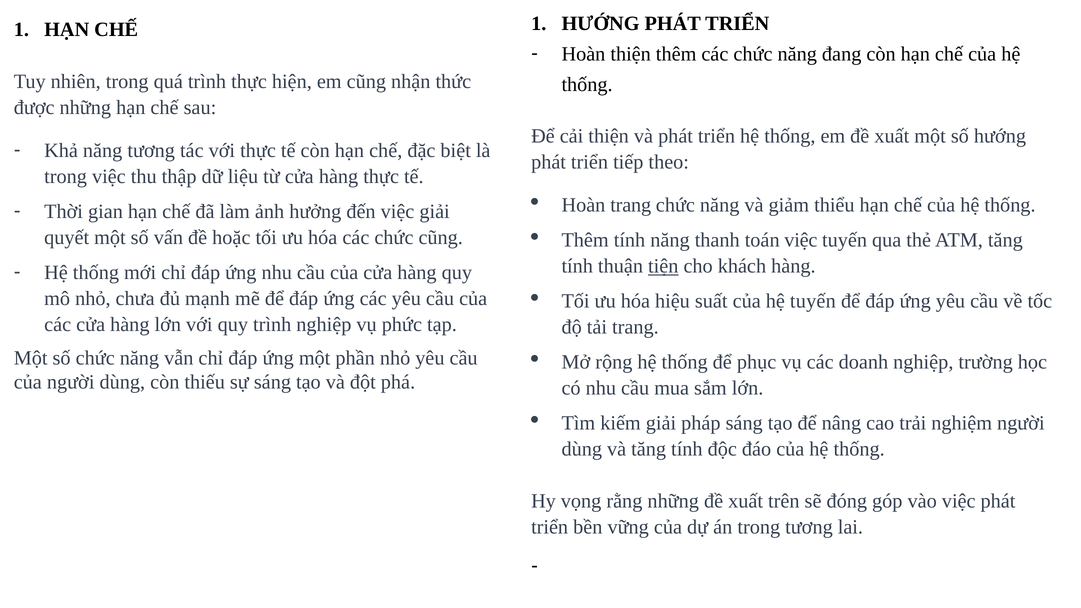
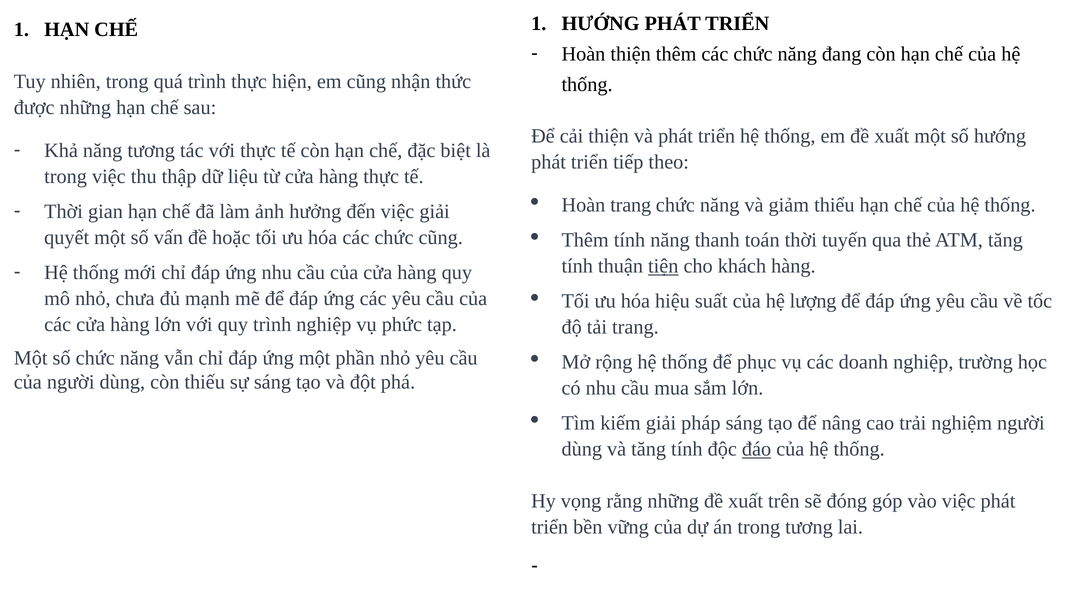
toán việc: việc -> thời
hệ tuyến: tuyến -> lượng
đáo underline: none -> present
